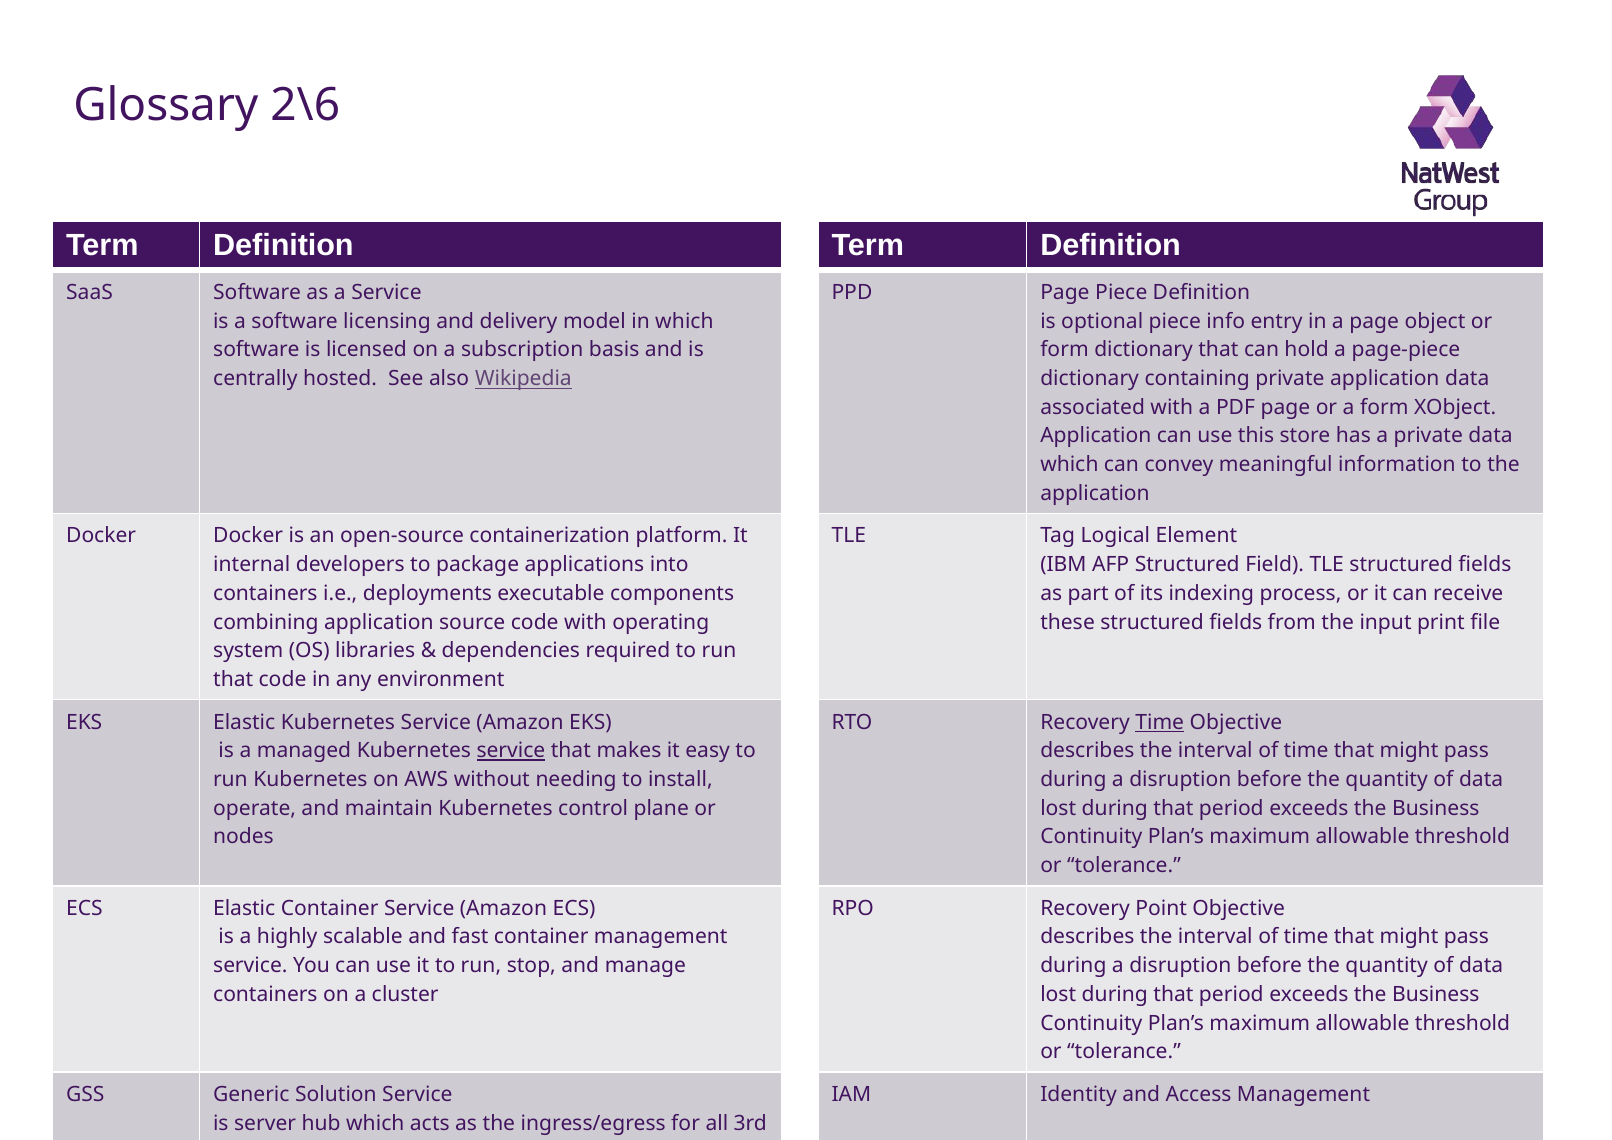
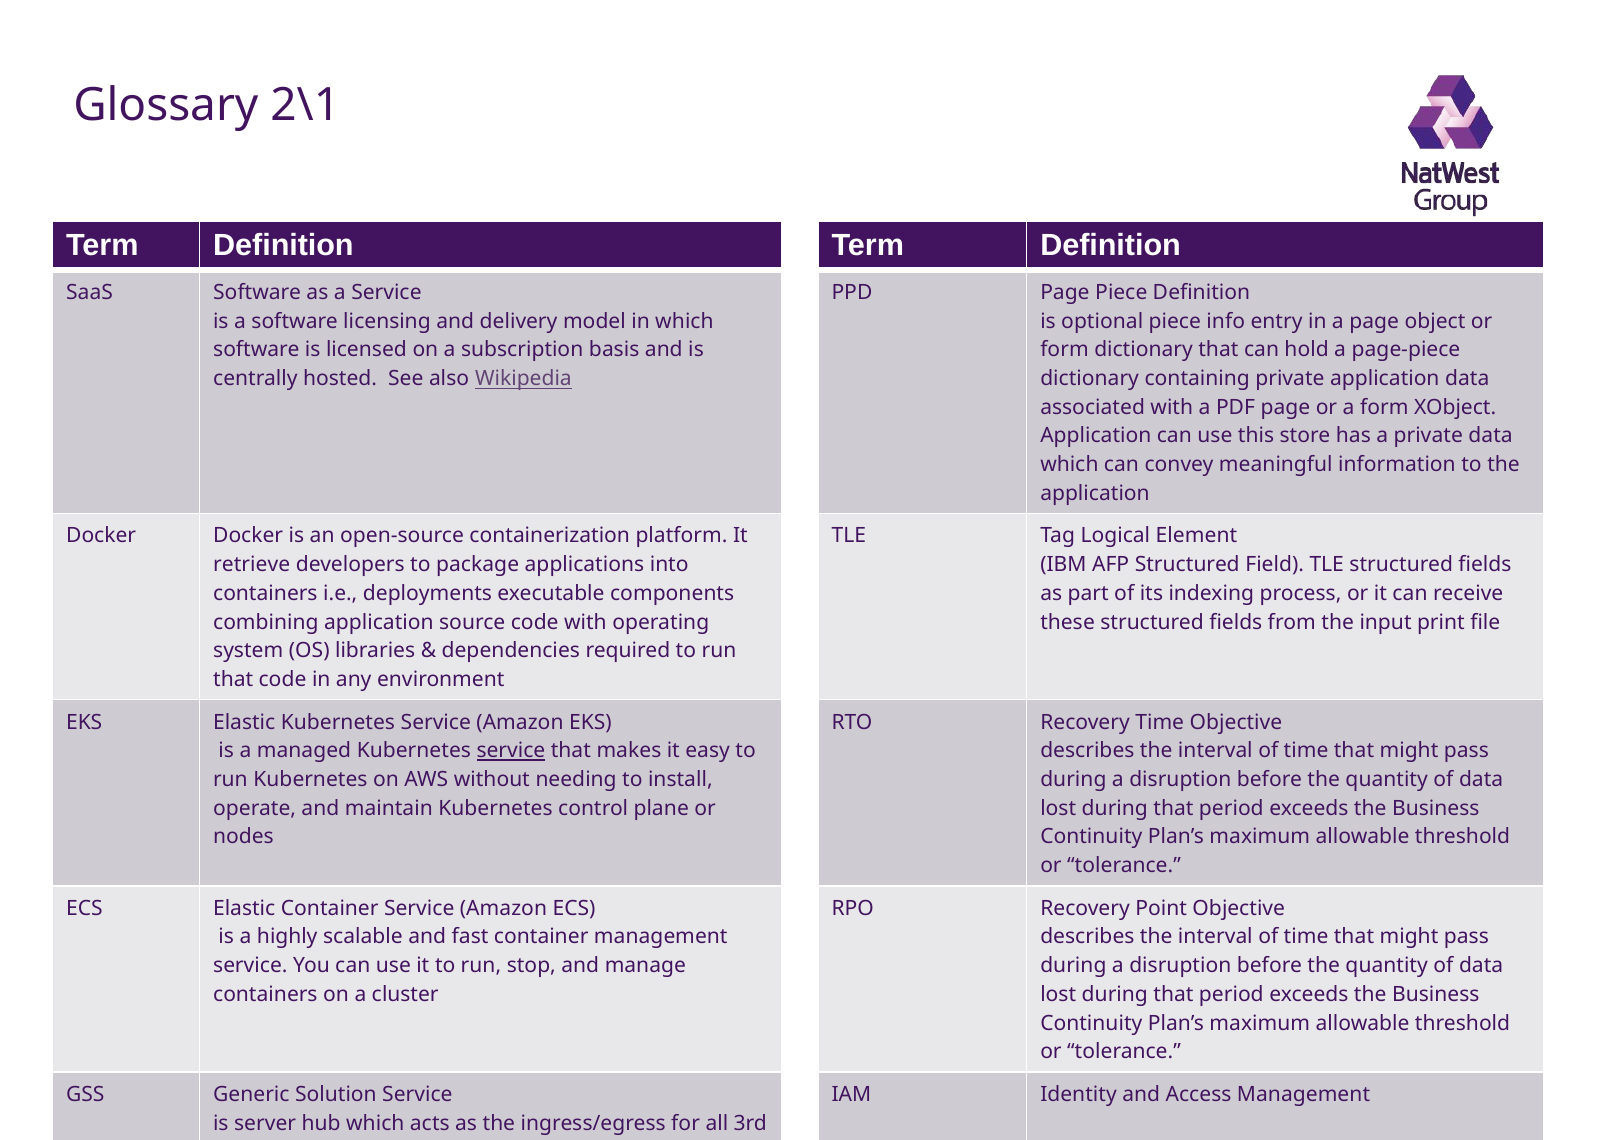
2\6: 2\6 -> 2\1
internal: internal -> retrieve
Time at (1160, 722) underline: present -> none
